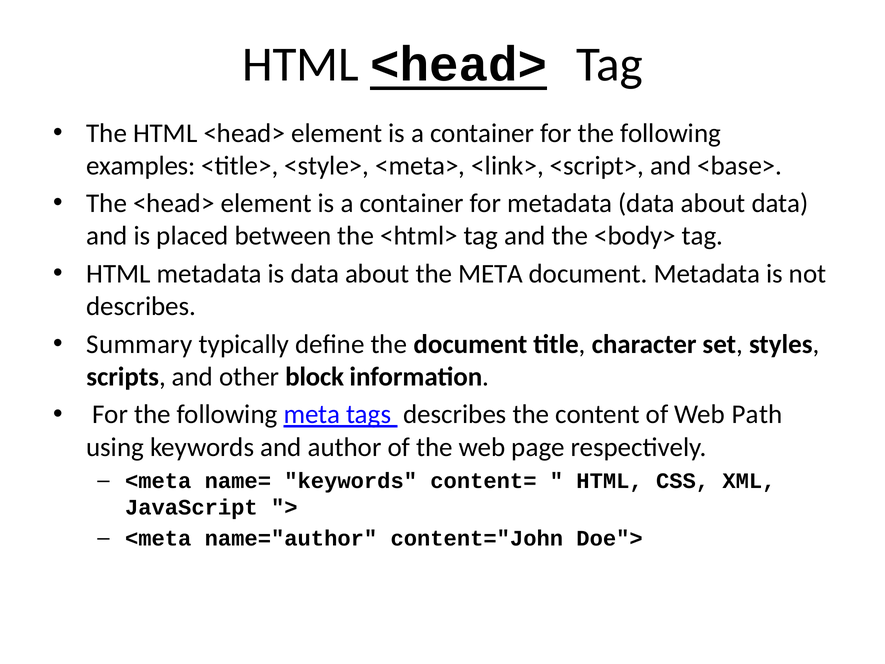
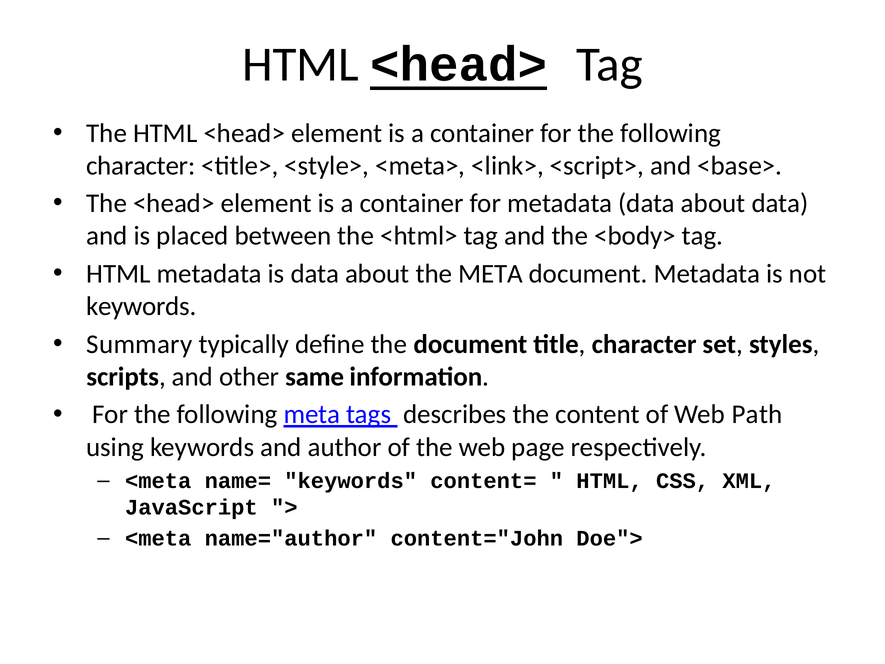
examples at (141, 166): examples -> character
describes at (141, 306): describes -> keywords
block: block -> same
